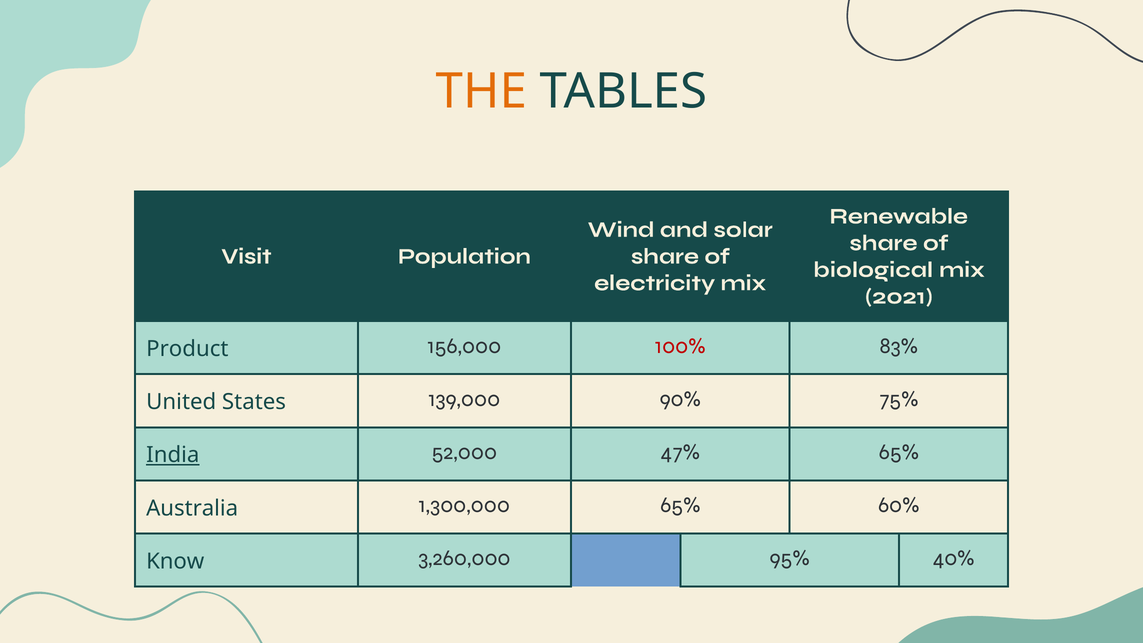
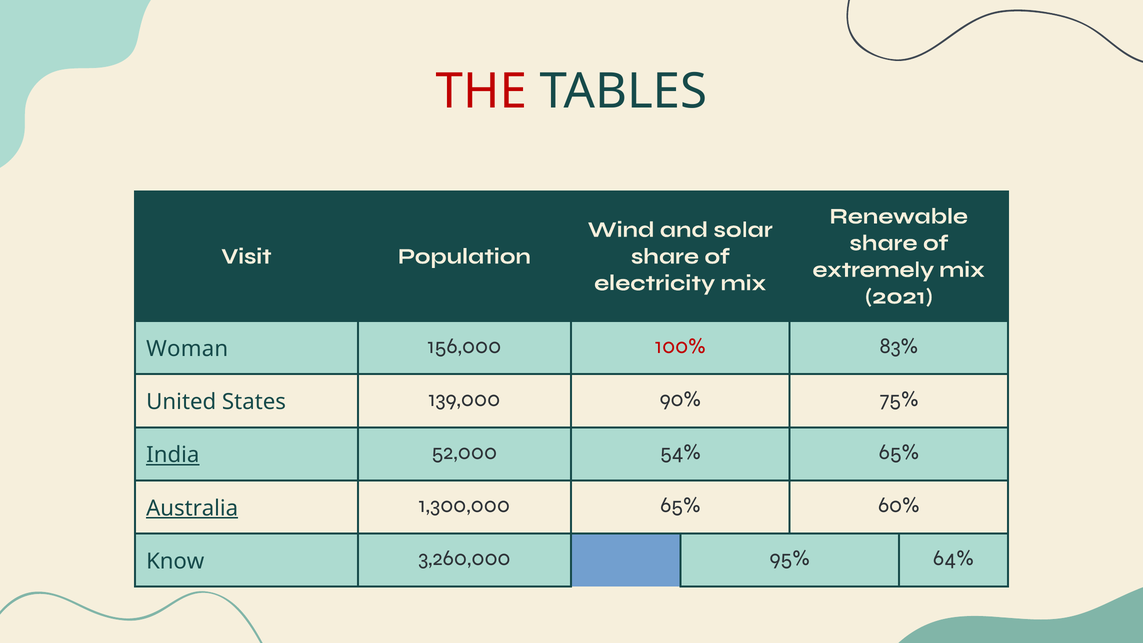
THE colour: orange -> red
biological: biological -> extremely
Product: Product -> Woman
47%: 47% -> 54%
Australia underline: none -> present
40%: 40% -> 64%
